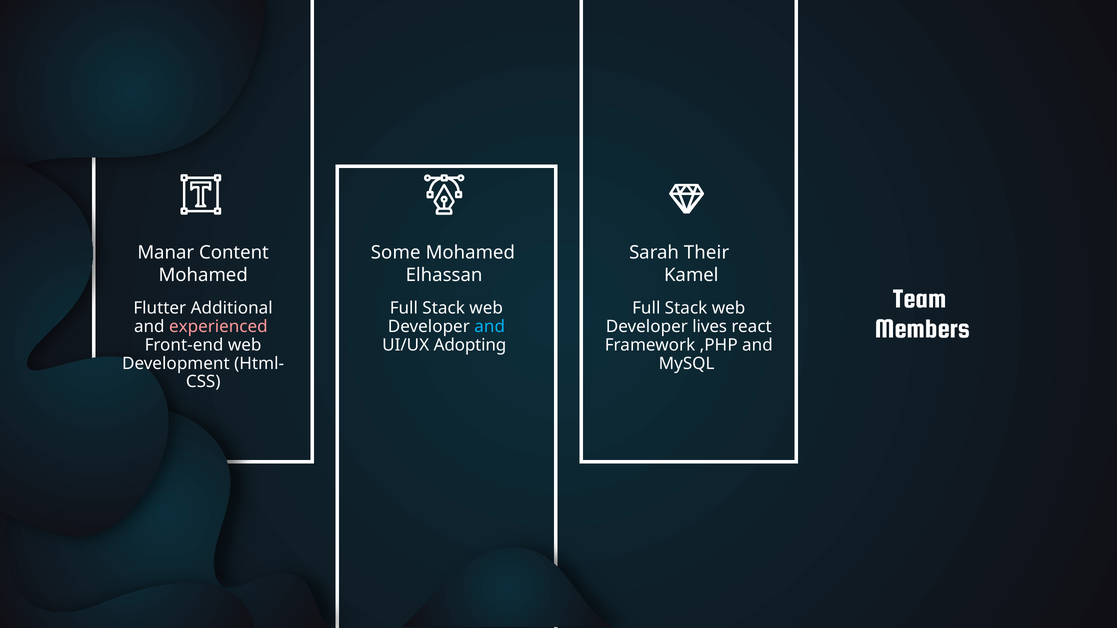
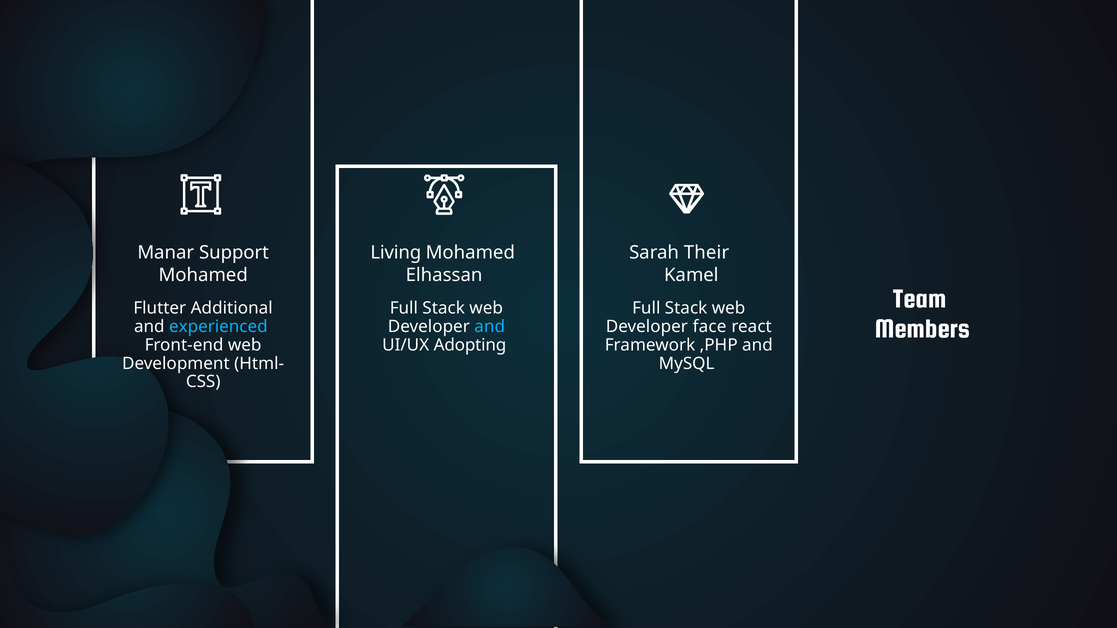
Content: Content -> Support
Some: Some -> Living
experienced colour: pink -> light blue
lives: lives -> face
